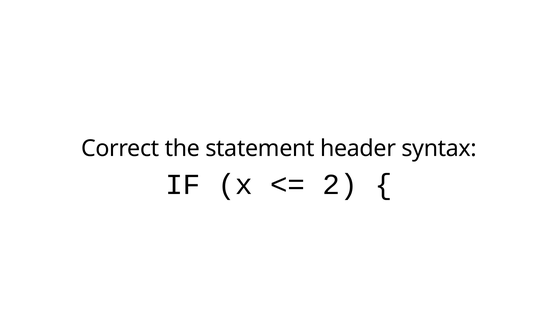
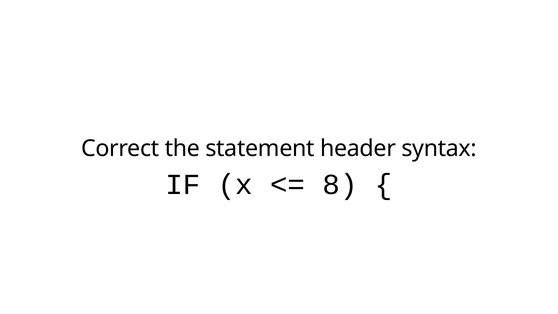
2: 2 -> 8
